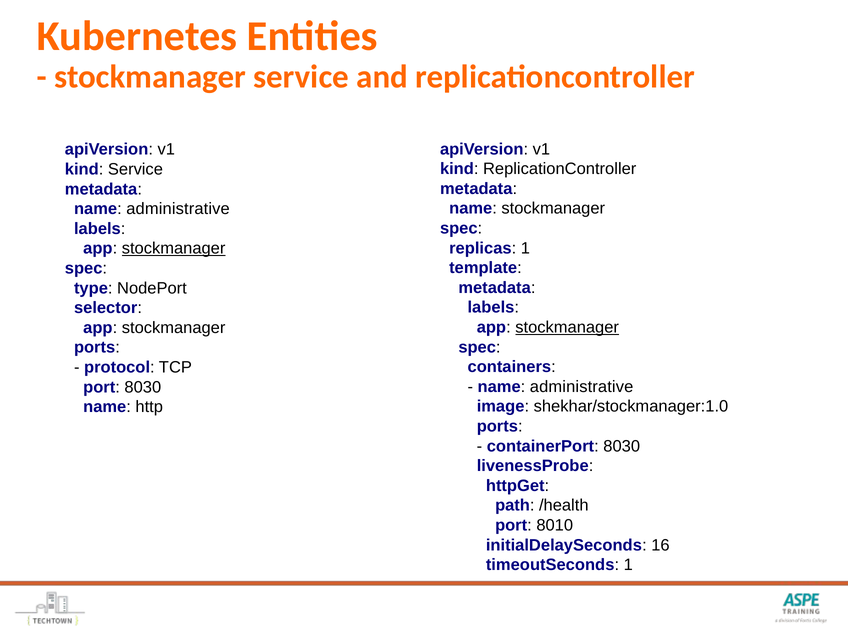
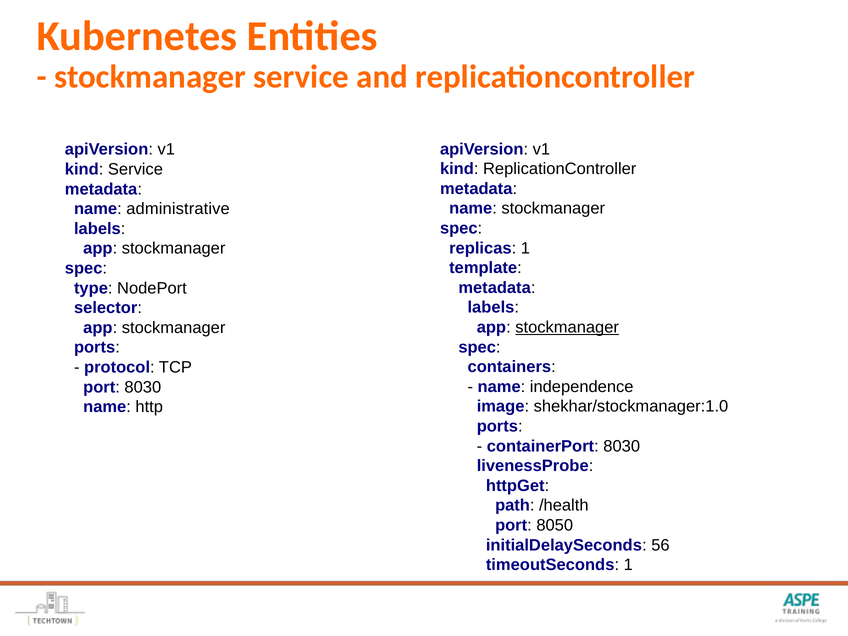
stockmanager at (174, 248) underline: present -> none
administrative at (582, 387): administrative -> independence
8010: 8010 -> 8050
16: 16 -> 56
